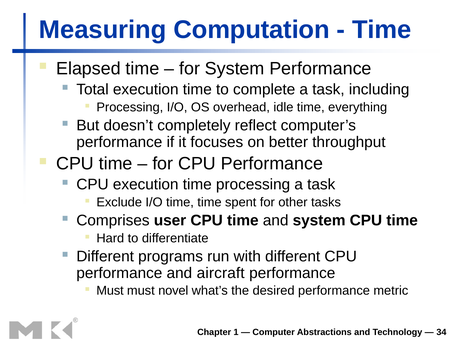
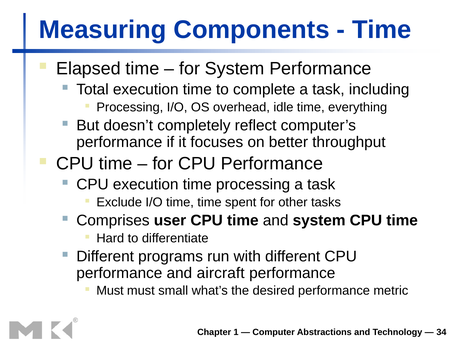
Computation: Computation -> Components
novel: novel -> small
